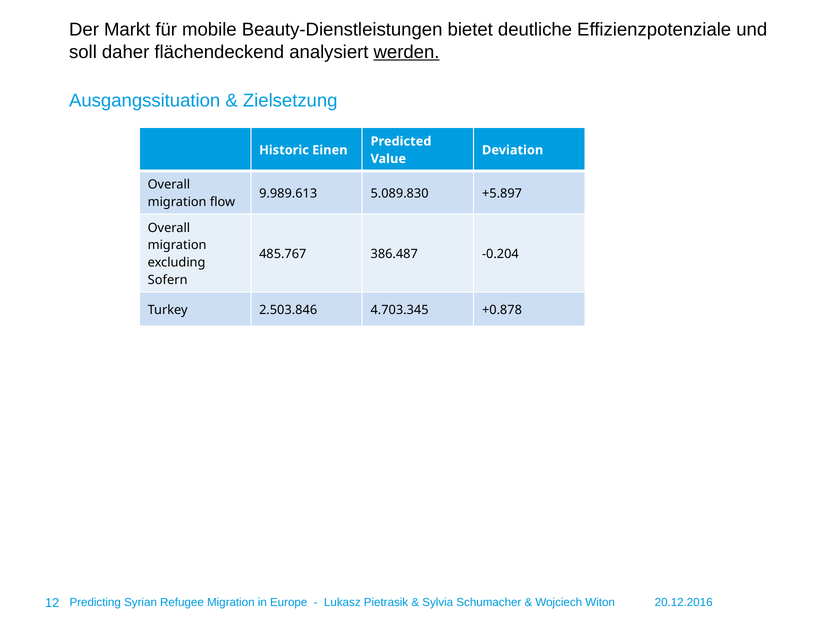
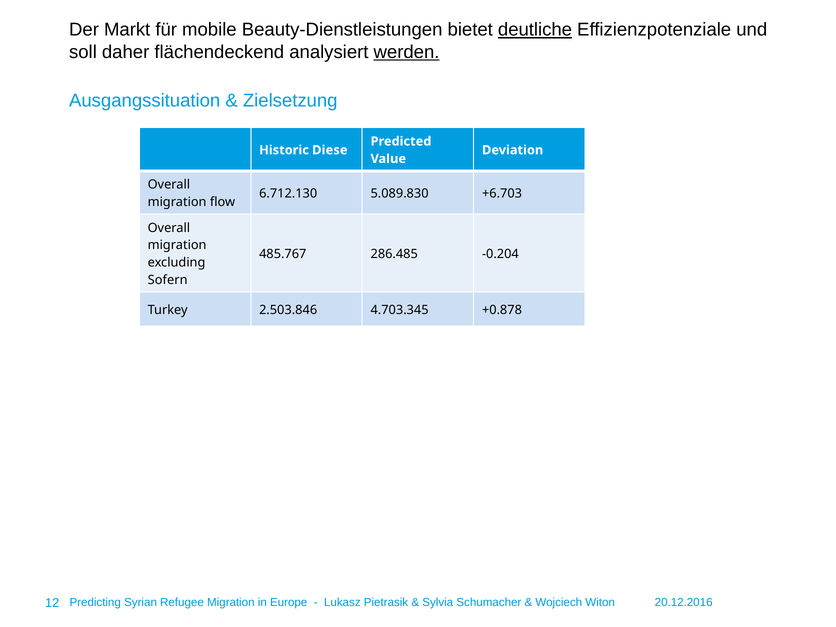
deutliche underline: none -> present
Einen: Einen -> Diese
9.989.613: 9.989.613 -> 6.712.130
+5.897: +5.897 -> +6.703
386.487: 386.487 -> 286.485
